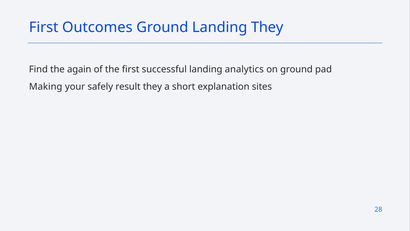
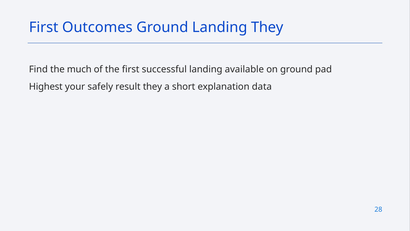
again: again -> much
analytics: analytics -> available
Making: Making -> Highest
sites: sites -> data
